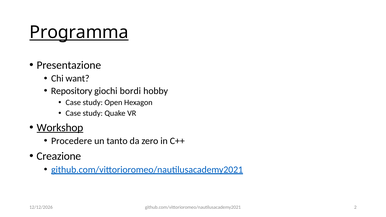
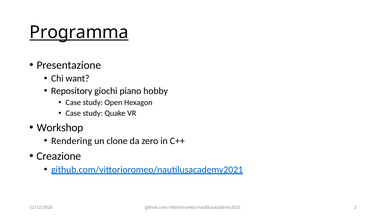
bordi: bordi -> piano
Workshop underline: present -> none
Procedere: Procedere -> Rendering
tanto: tanto -> clone
